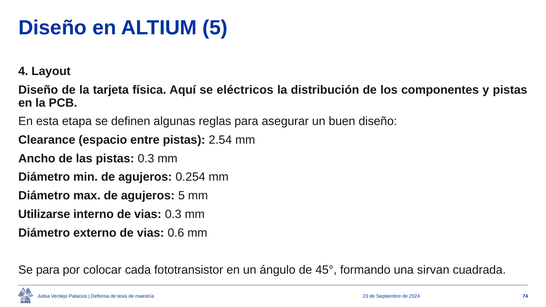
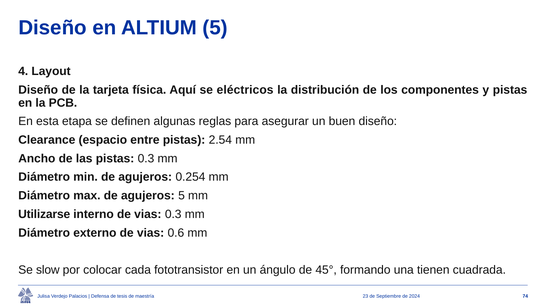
Se para: para -> slow
sirvan: sirvan -> tienen
